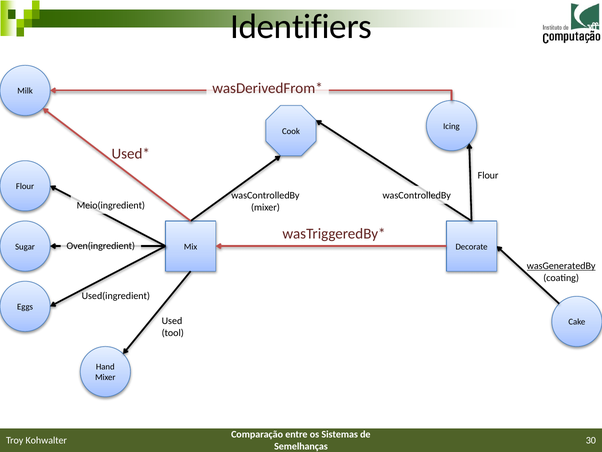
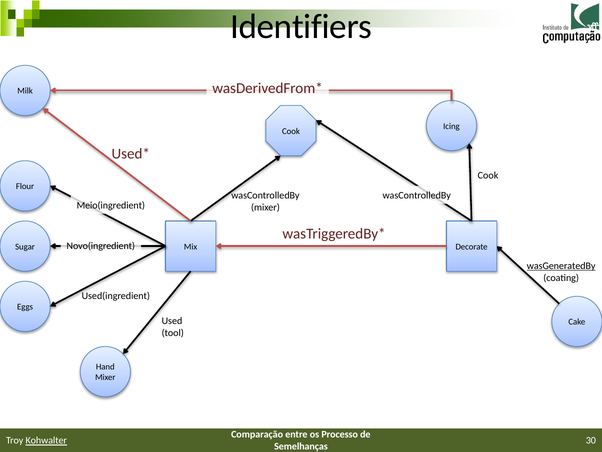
Flour at (488, 175): Flour -> Cook
Oven(ingredient: Oven(ingredient -> Novo(ingredient
Sistemas: Sistemas -> Processo
Kohwalter underline: none -> present
